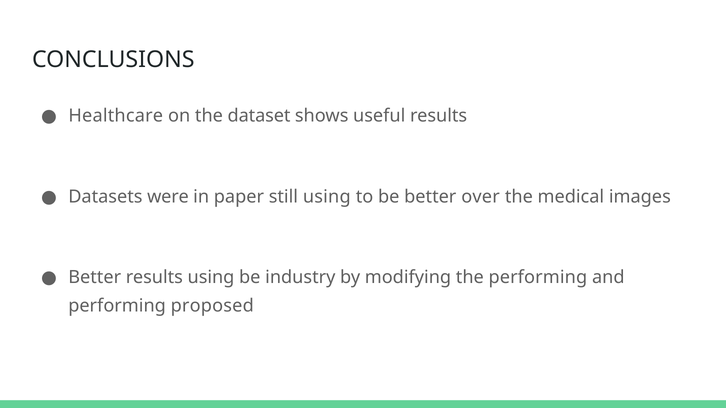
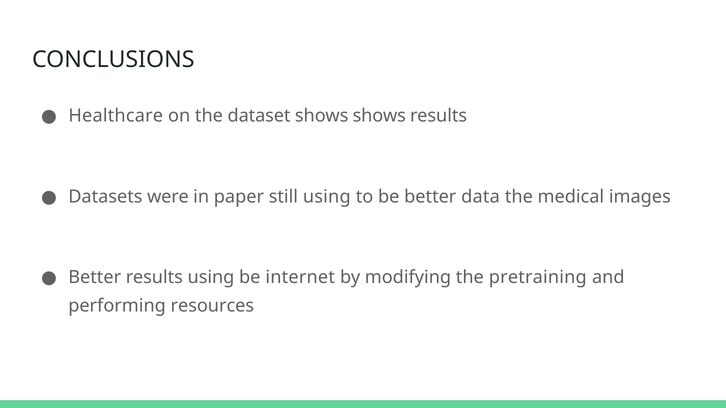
shows useful: useful -> shows
over: over -> data
industry: industry -> internet
the performing: performing -> pretraining
proposed: proposed -> resources
